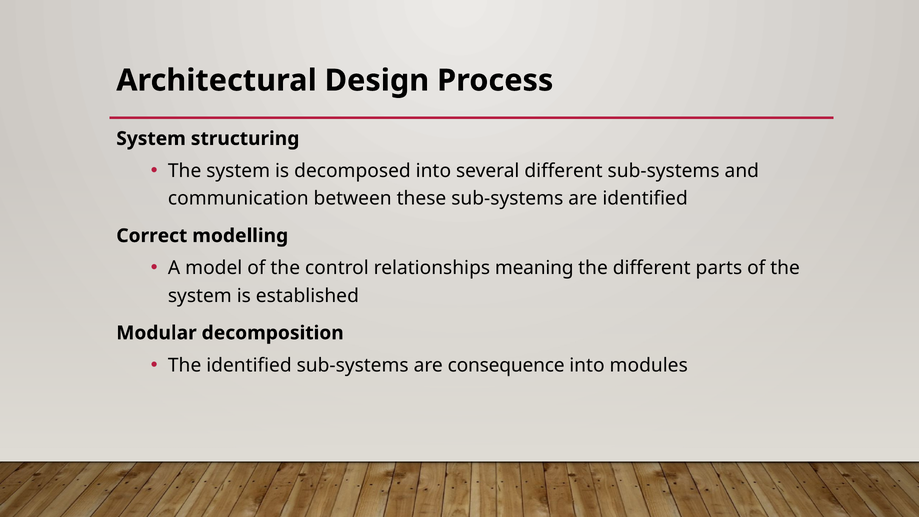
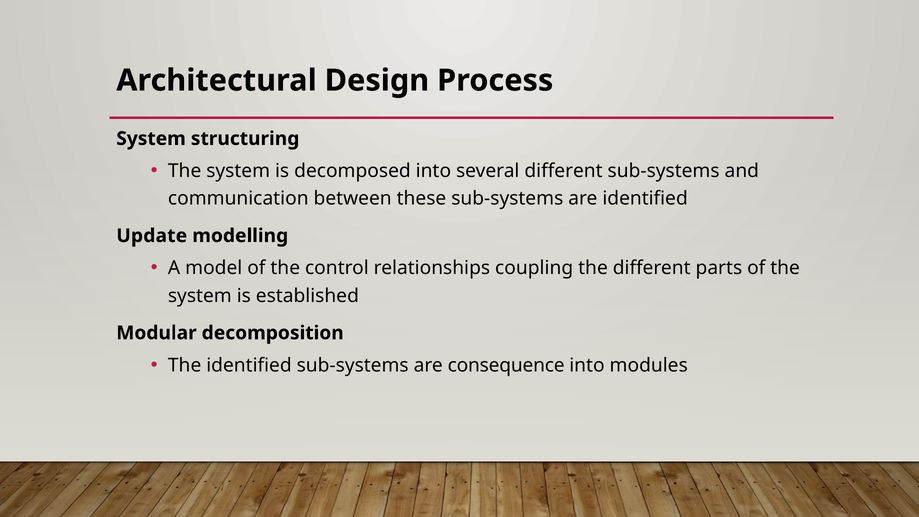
Correct: Correct -> Update
meaning: meaning -> coupling
